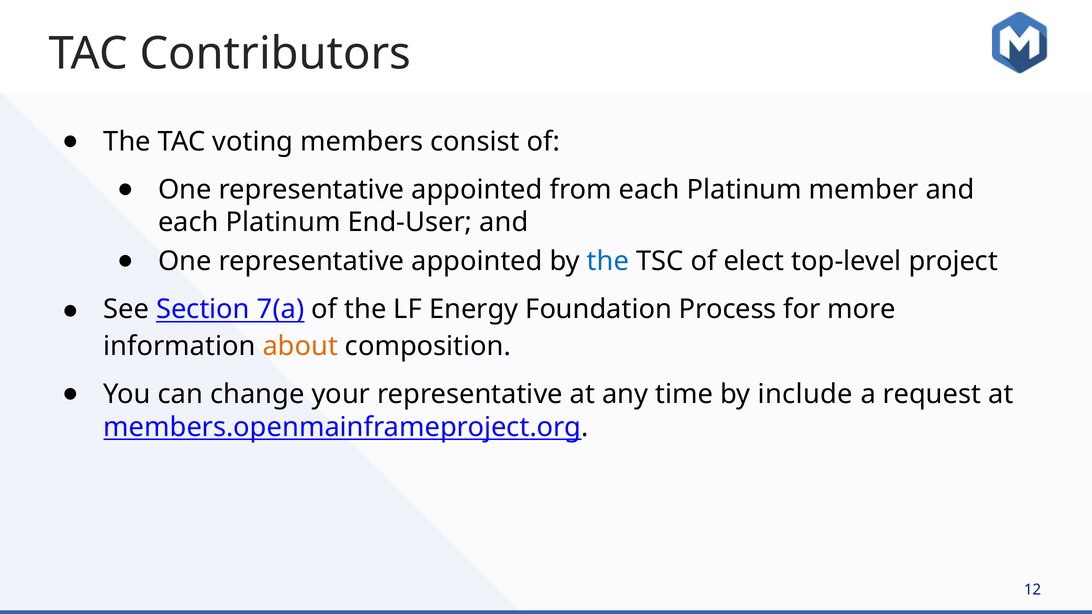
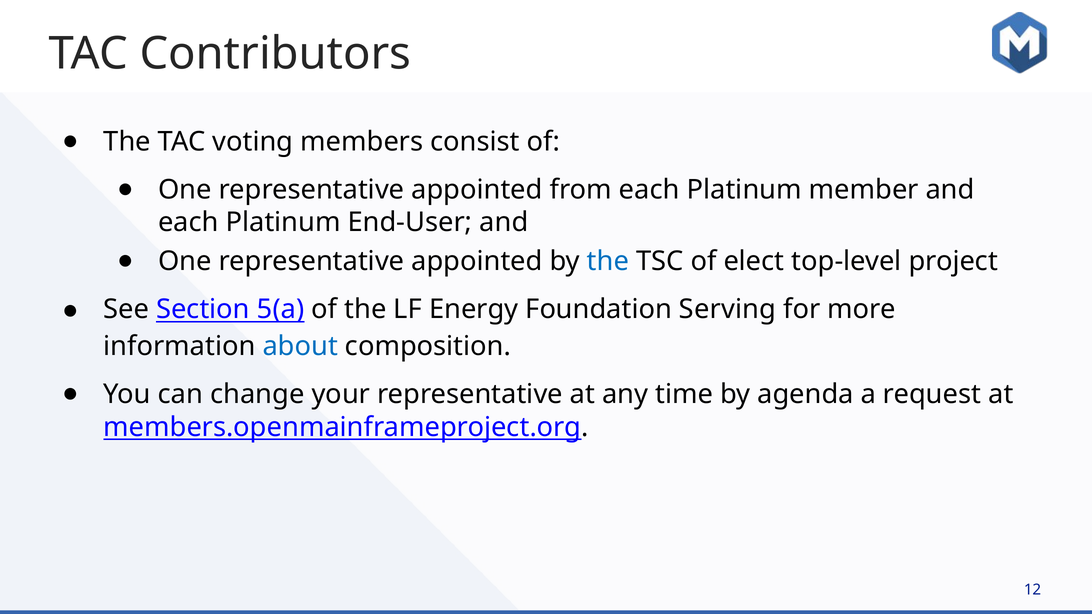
7(a: 7(a -> 5(a
Process: Process -> Serving
about colour: orange -> blue
include: include -> agenda
